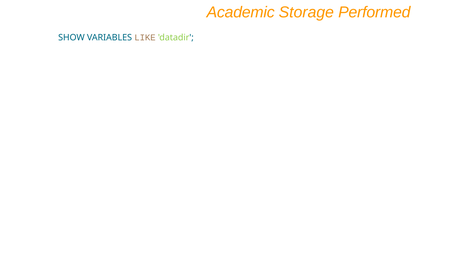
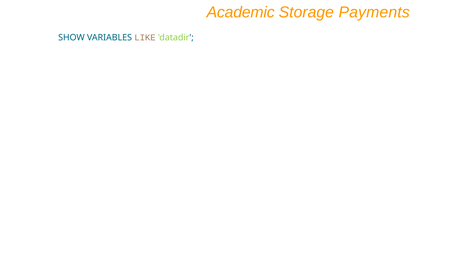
Performed: Performed -> Payments
